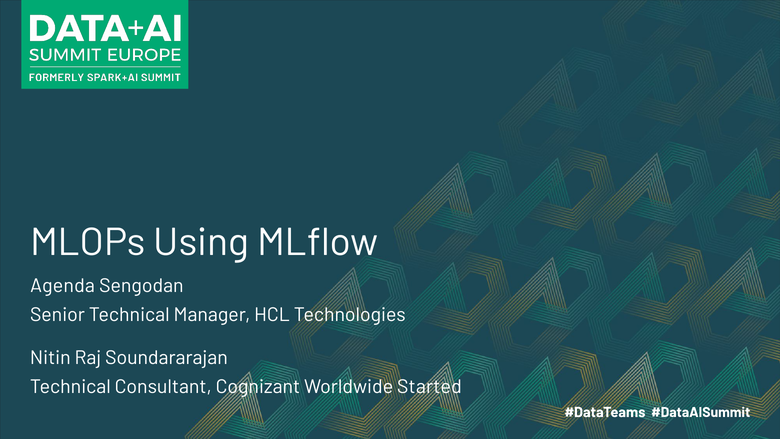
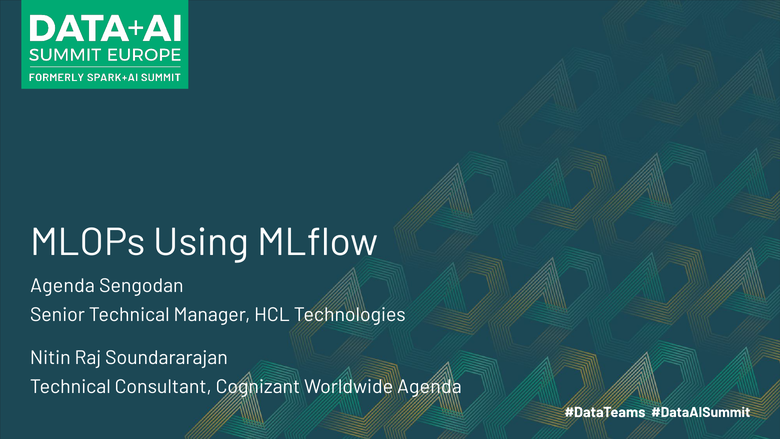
Worldwide Started: Started -> Agenda
